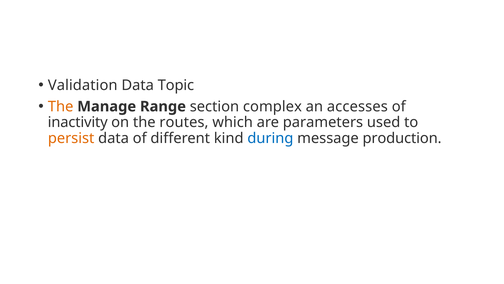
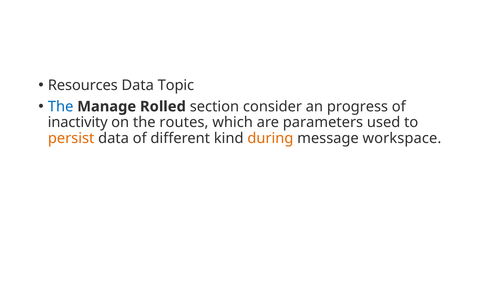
Validation: Validation -> Resources
The at (61, 106) colour: orange -> blue
Range: Range -> Rolled
complex: complex -> consider
accesses: accesses -> progress
during colour: blue -> orange
production: production -> workspace
